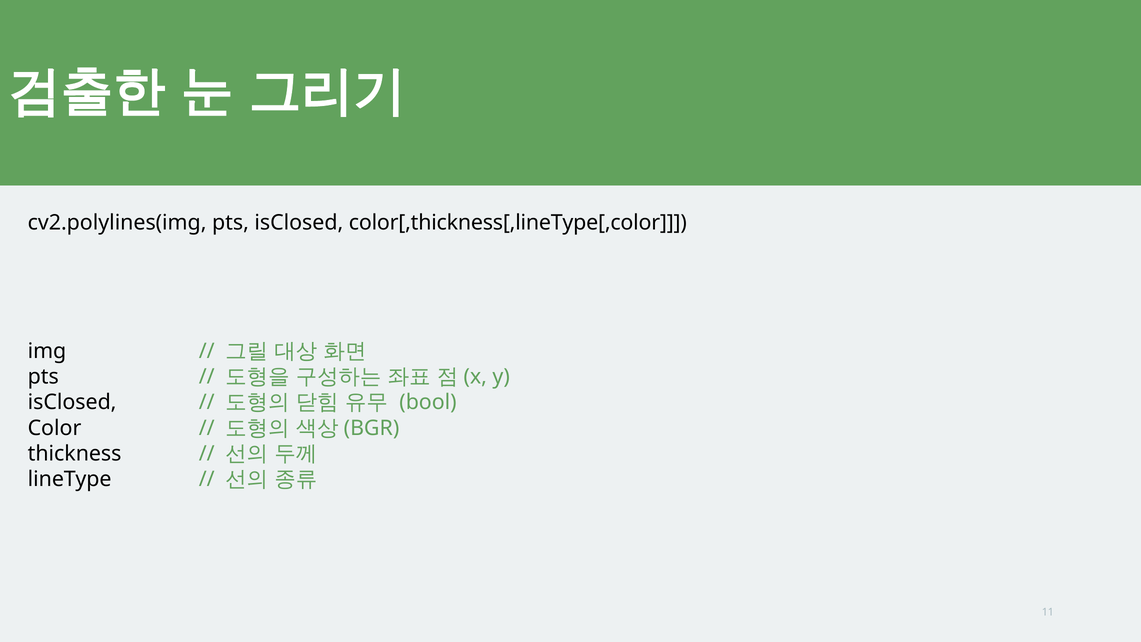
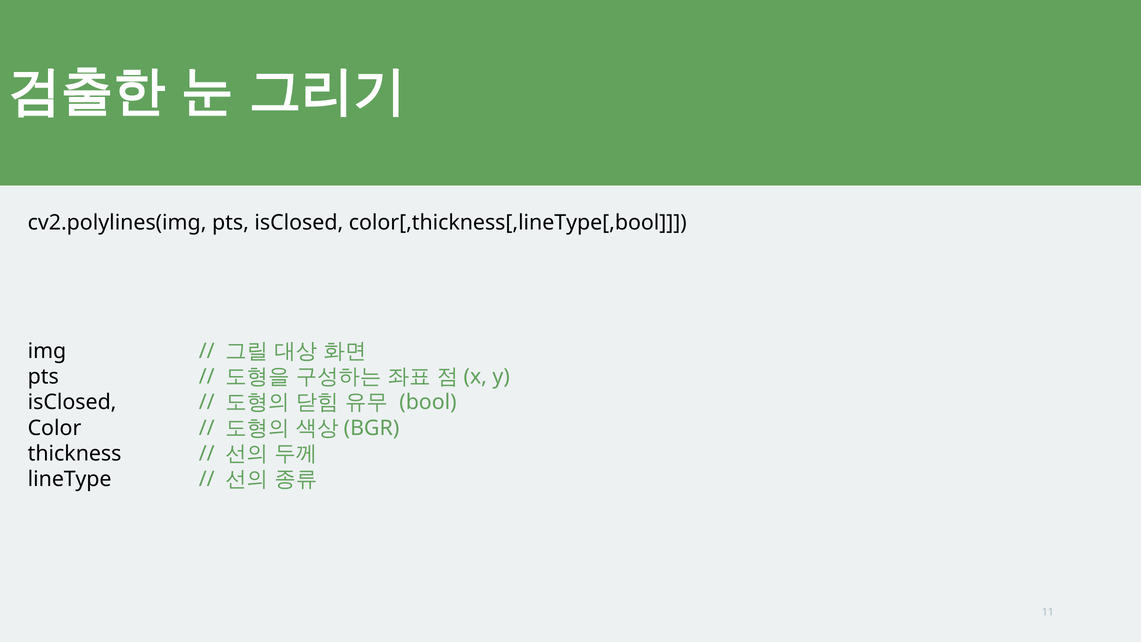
color[,thickness[,lineType[,color: color[,thickness[,lineType[,color -> color[,thickness[,lineType[,bool
